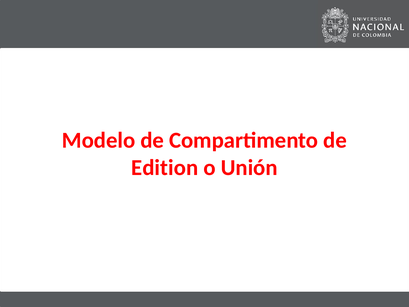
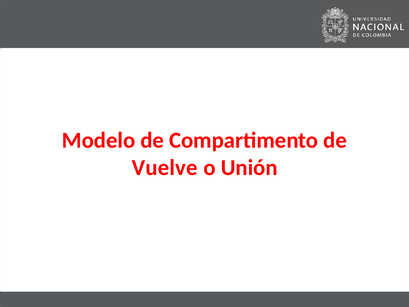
Edition: Edition -> Vuelve
